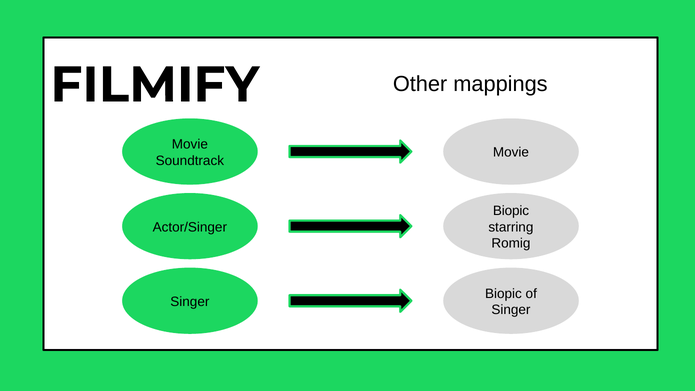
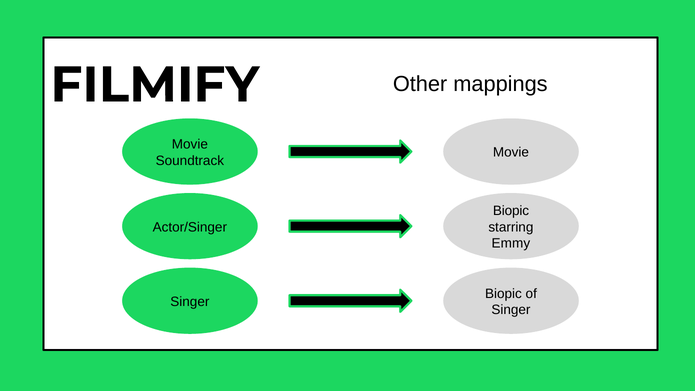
Romig: Romig -> Emmy
